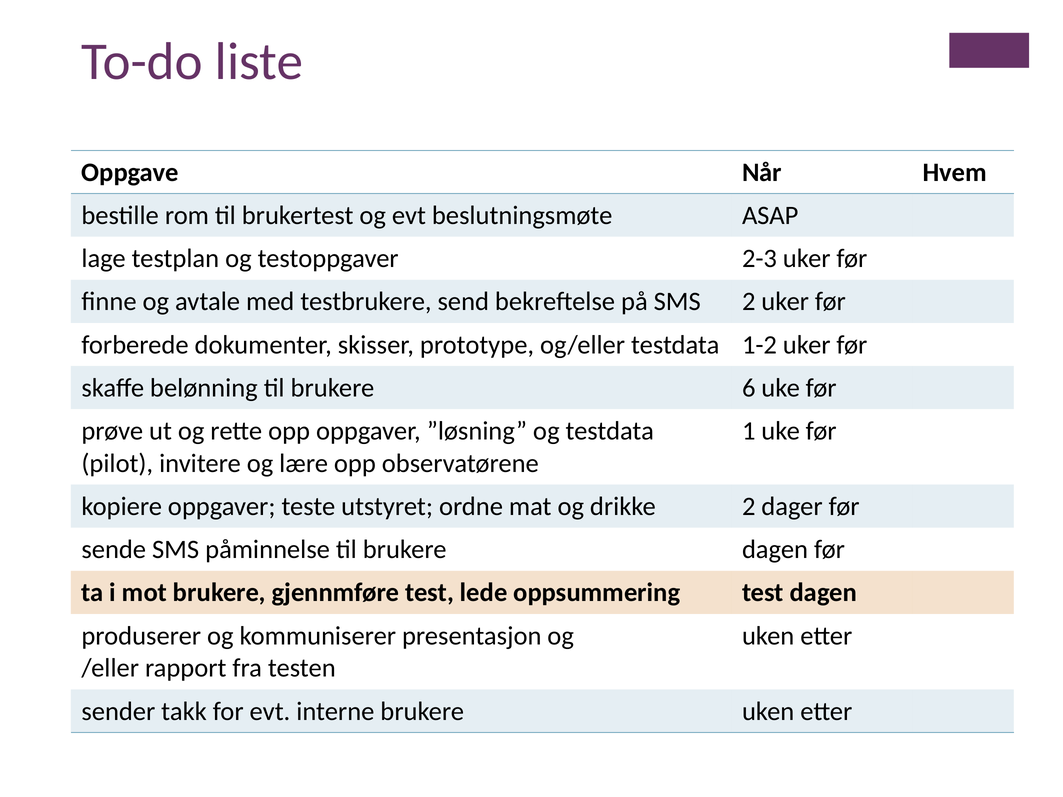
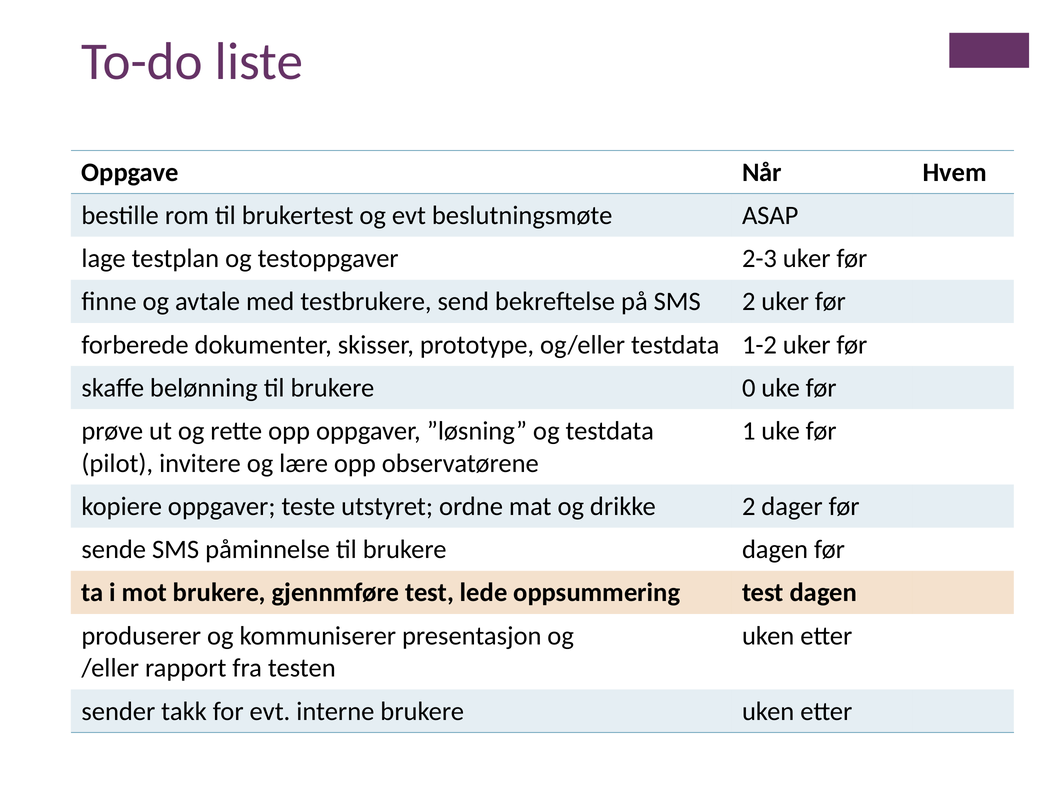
6: 6 -> 0
